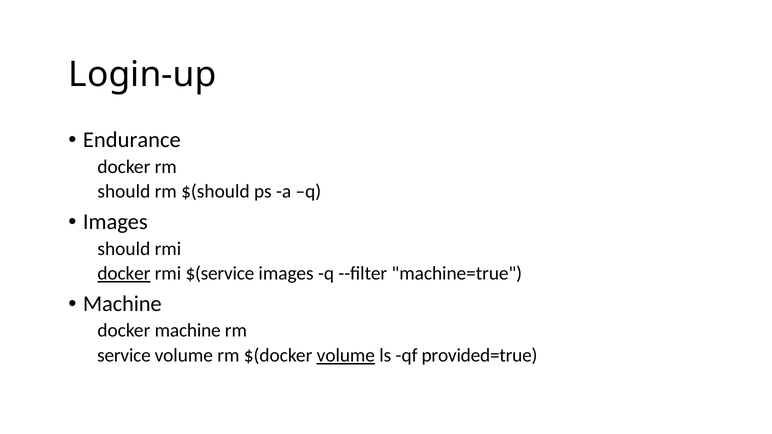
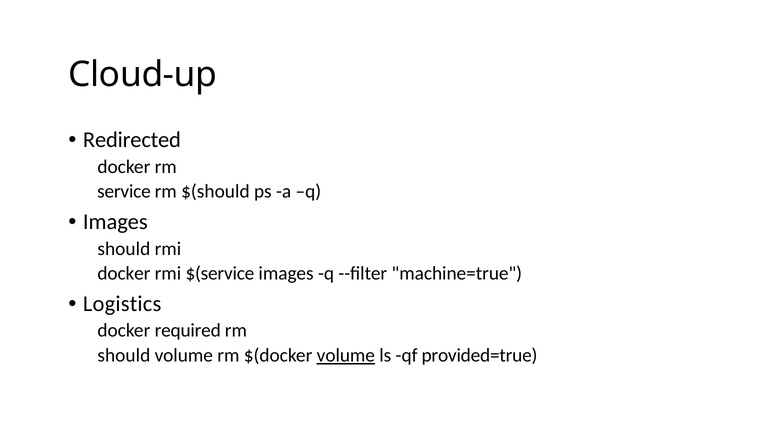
Login-up: Login-up -> Cloud-up
Endurance: Endurance -> Redirected
should at (124, 192): should -> service
docker at (124, 274) underline: present -> none
Machine at (122, 304): Machine -> Logistics
docker machine: machine -> required
service at (124, 356): service -> should
